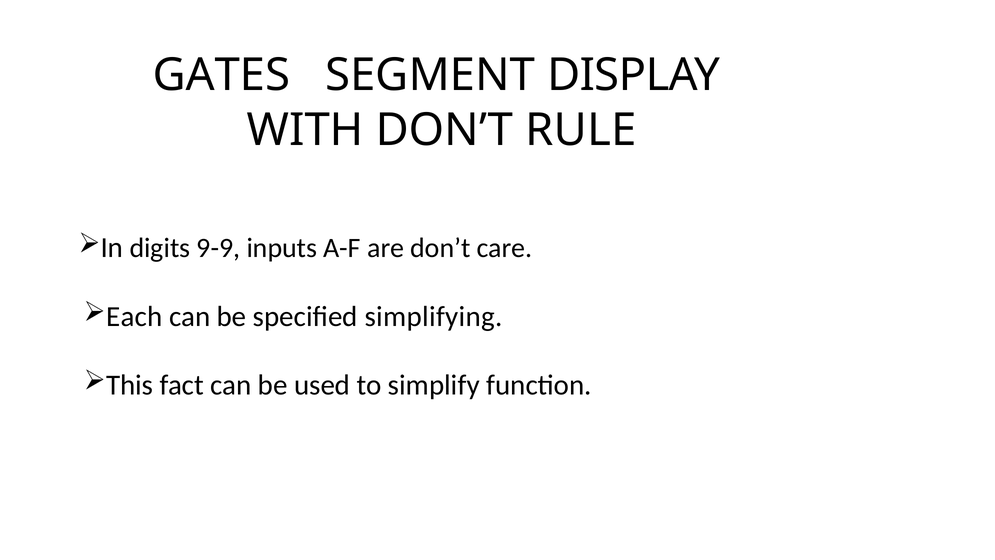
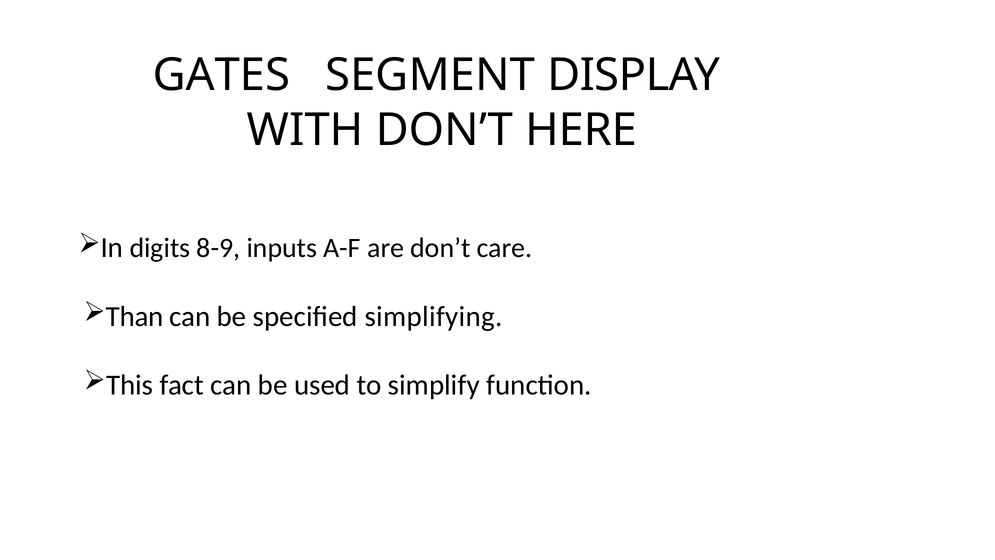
RULE: RULE -> HERE
9-9: 9-9 -> 8-9
Each: Each -> Than
